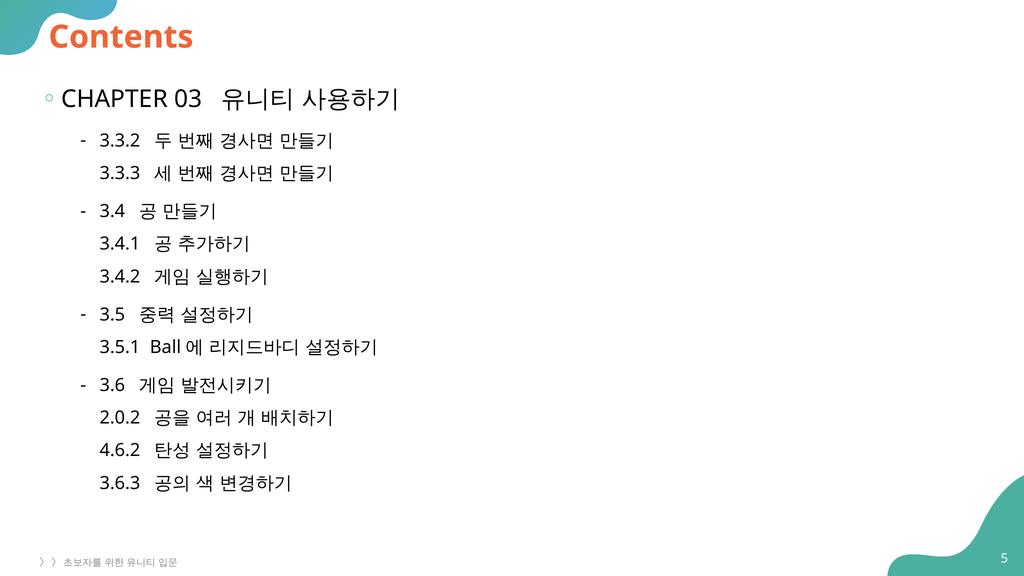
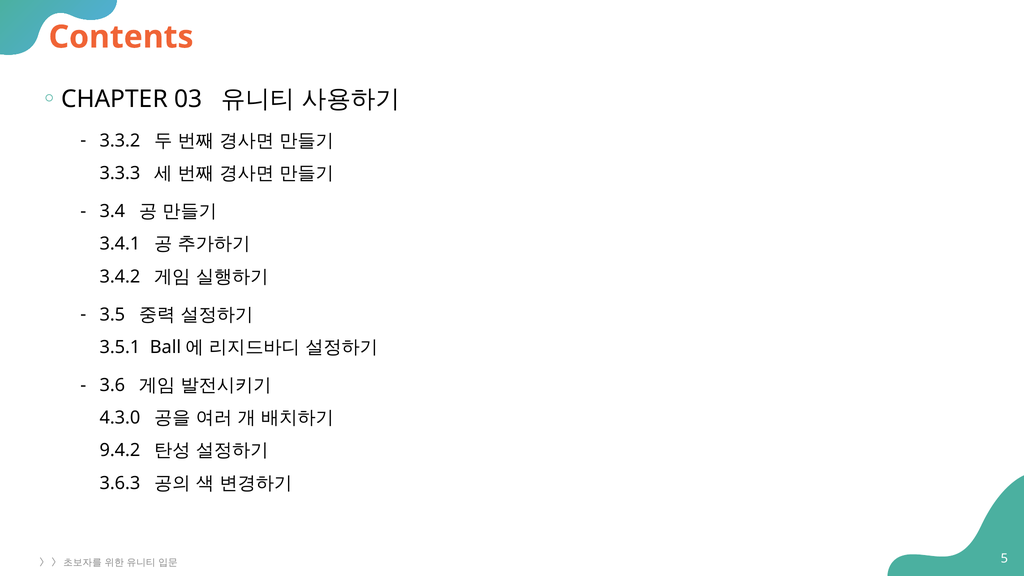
2.0.2: 2.0.2 -> 4.3.0
4.6.2: 4.6.2 -> 9.4.2
